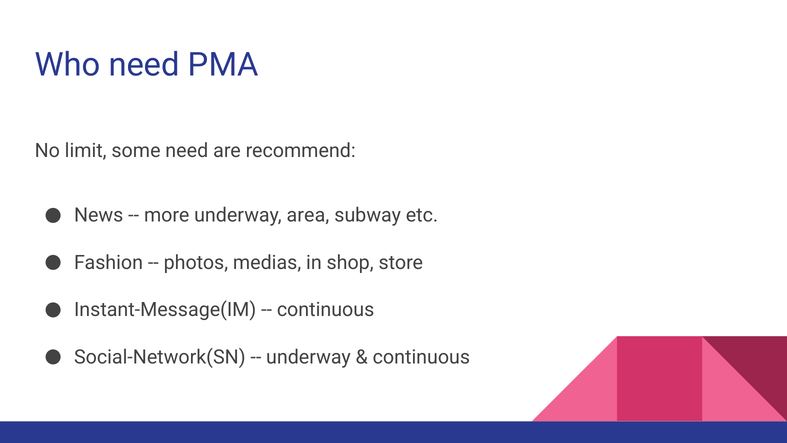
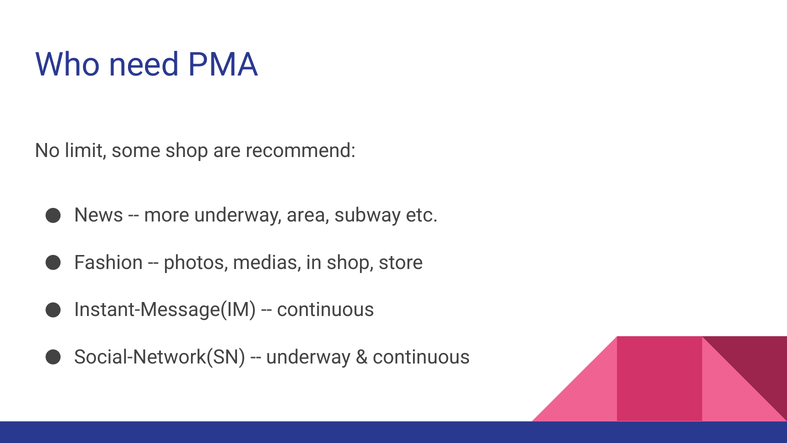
some need: need -> shop
